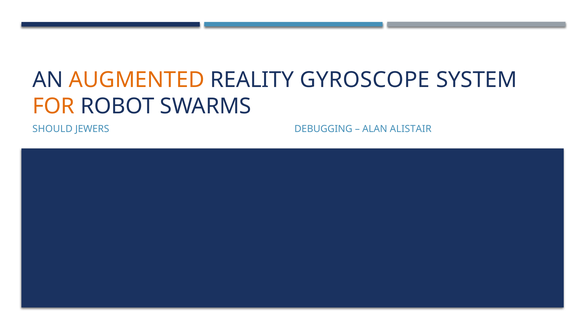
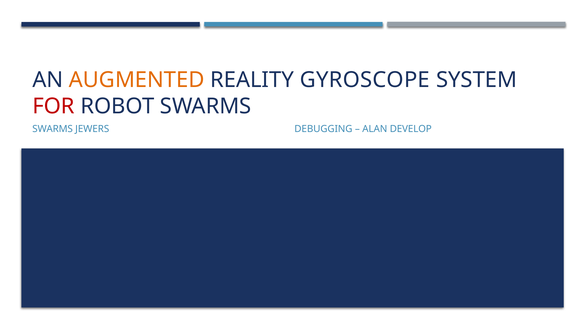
FOR colour: orange -> red
SHOULD at (52, 129): SHOULD -> SWARMS
ALISTAIR: ALISTAIR -> DEVELOP
